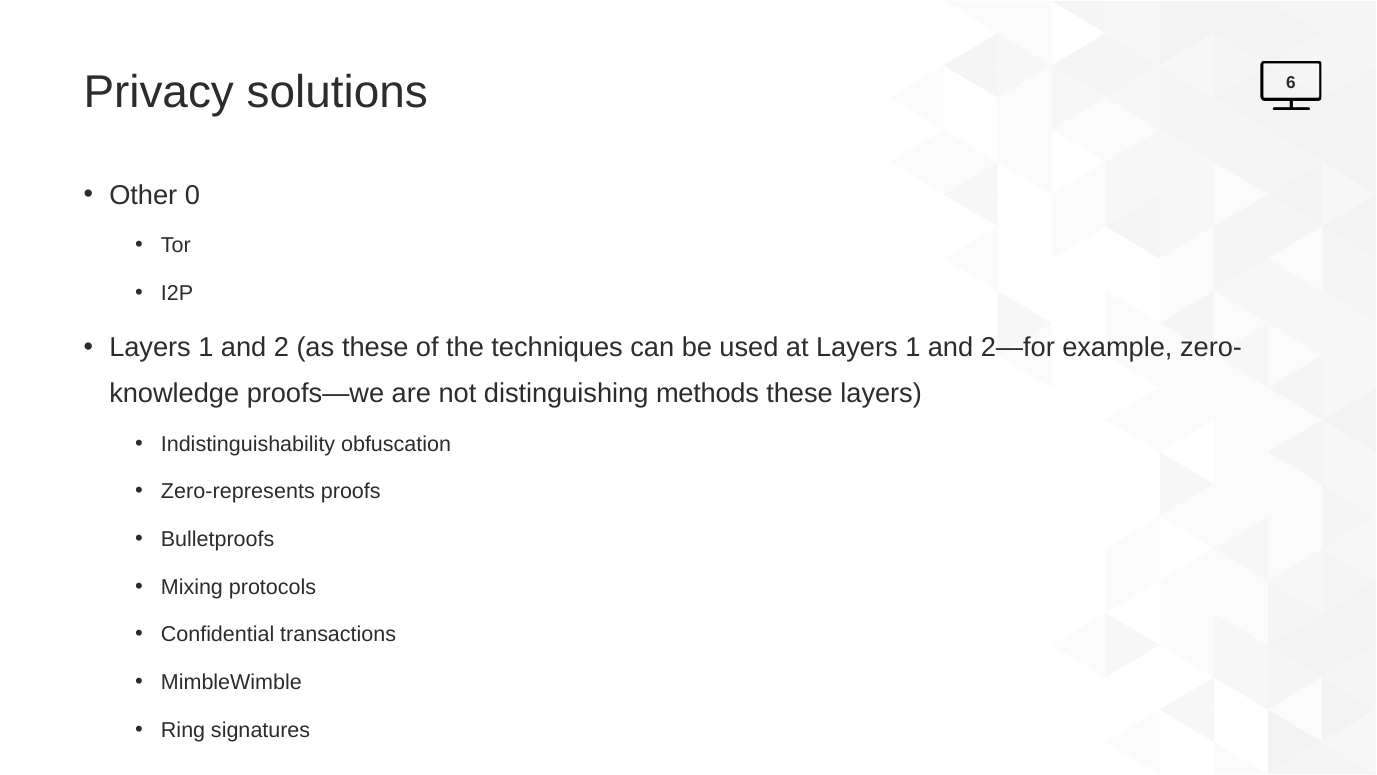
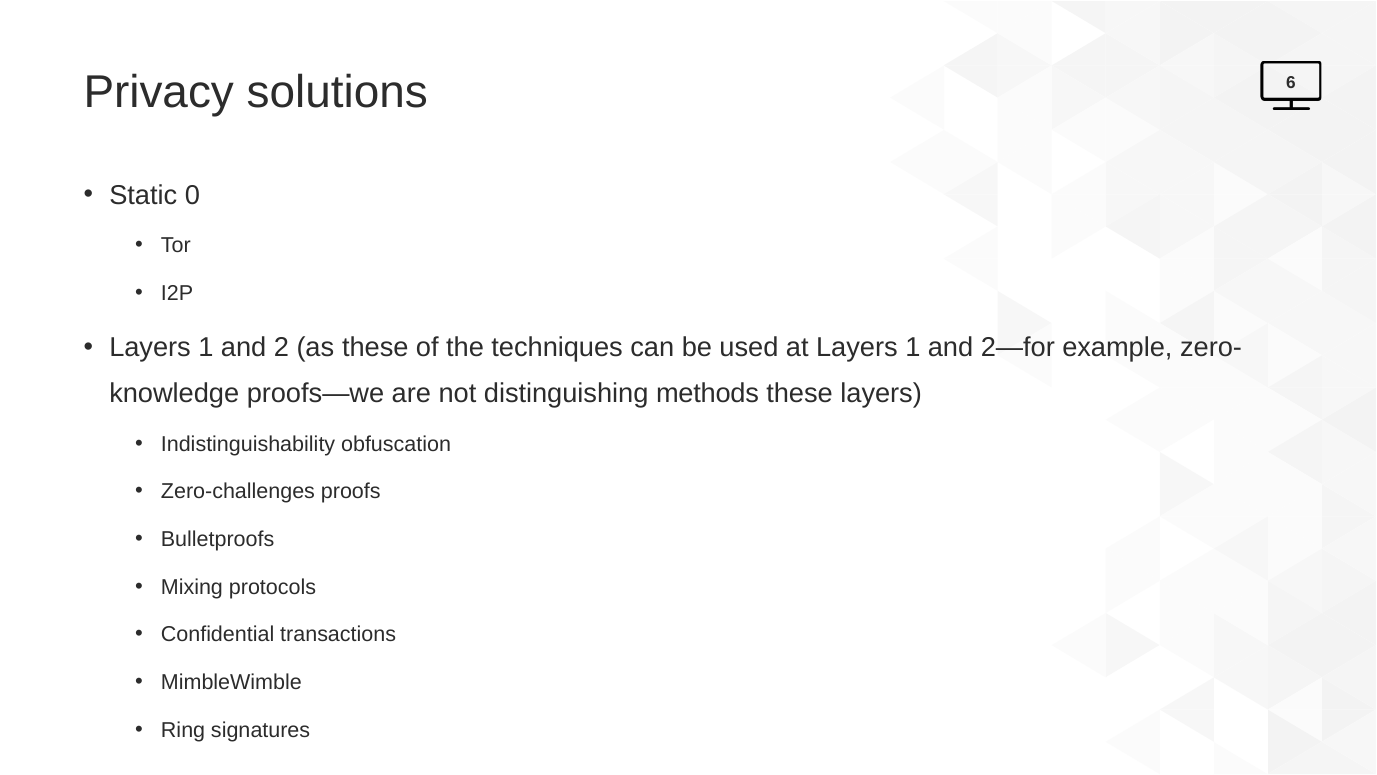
Other: Other -> Static
Zero-represents: Zero-represents -> Zero-challenges
